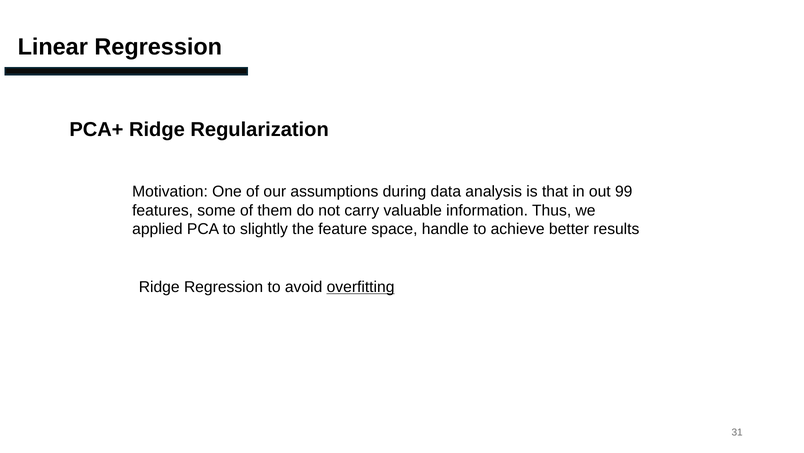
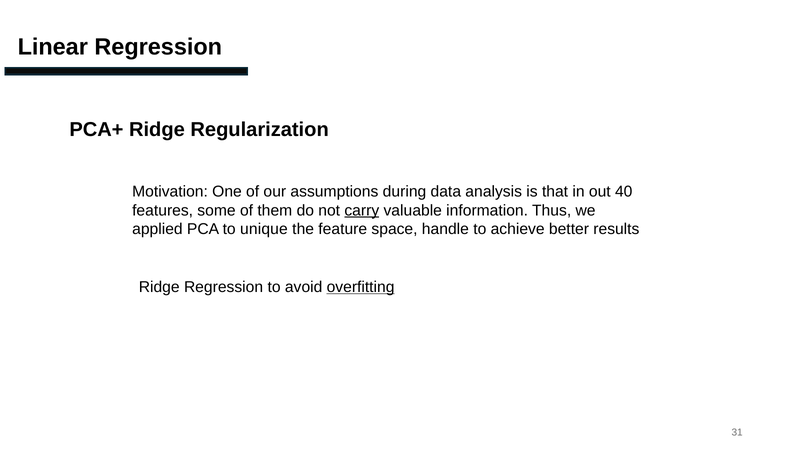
99: 99 -> 40
carry underline: none -> present
slightly: slightly -> unique
